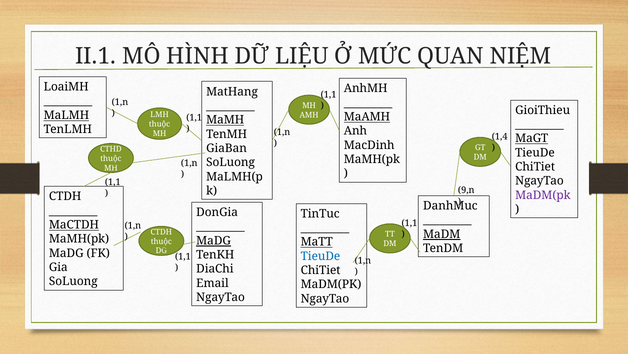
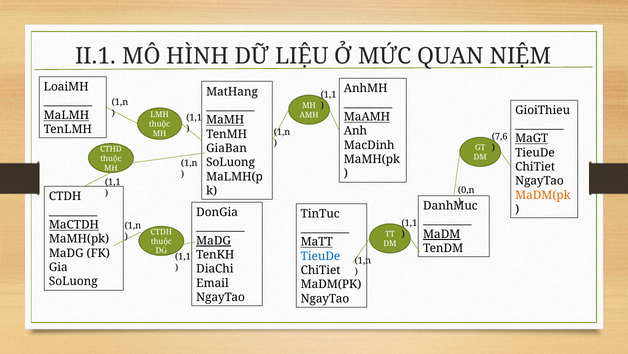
1,4: 1,4 -> 7,6
9,n: 9,n -> 0,n
MaDM(pk at (543, 195) colour: purple -> orange
